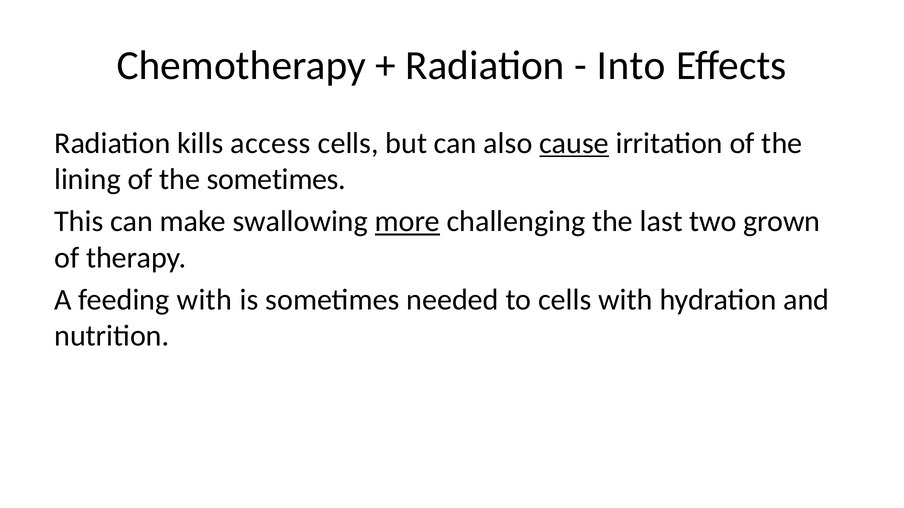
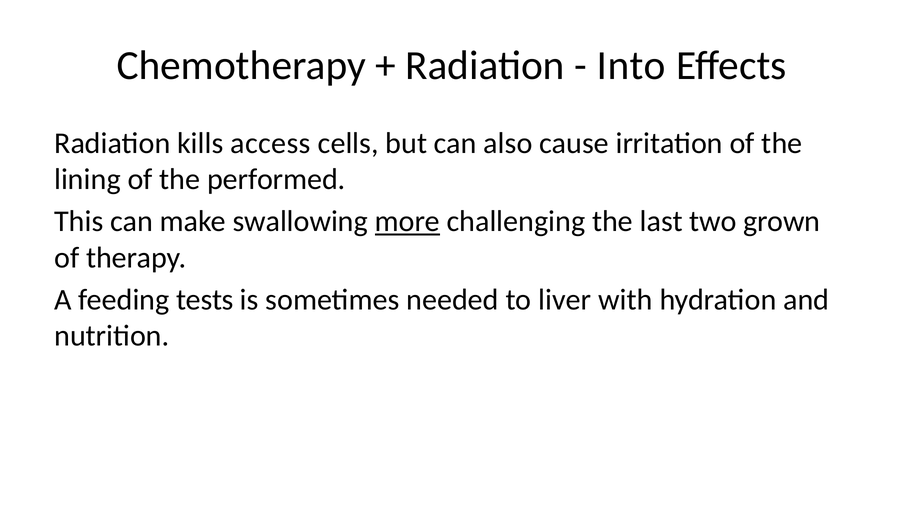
cause underline: present -> none
the sometimes: sometimes -> performed
feeding with: with -> tests
to cells: cells -> liver
